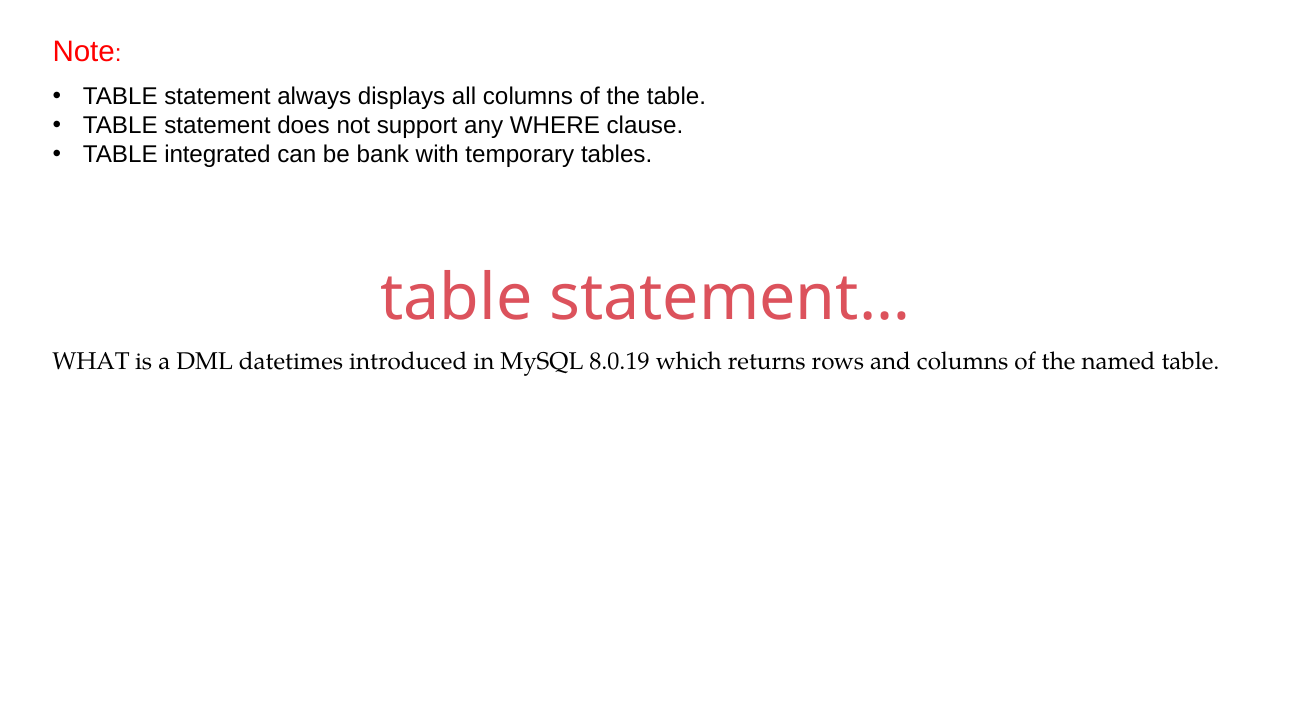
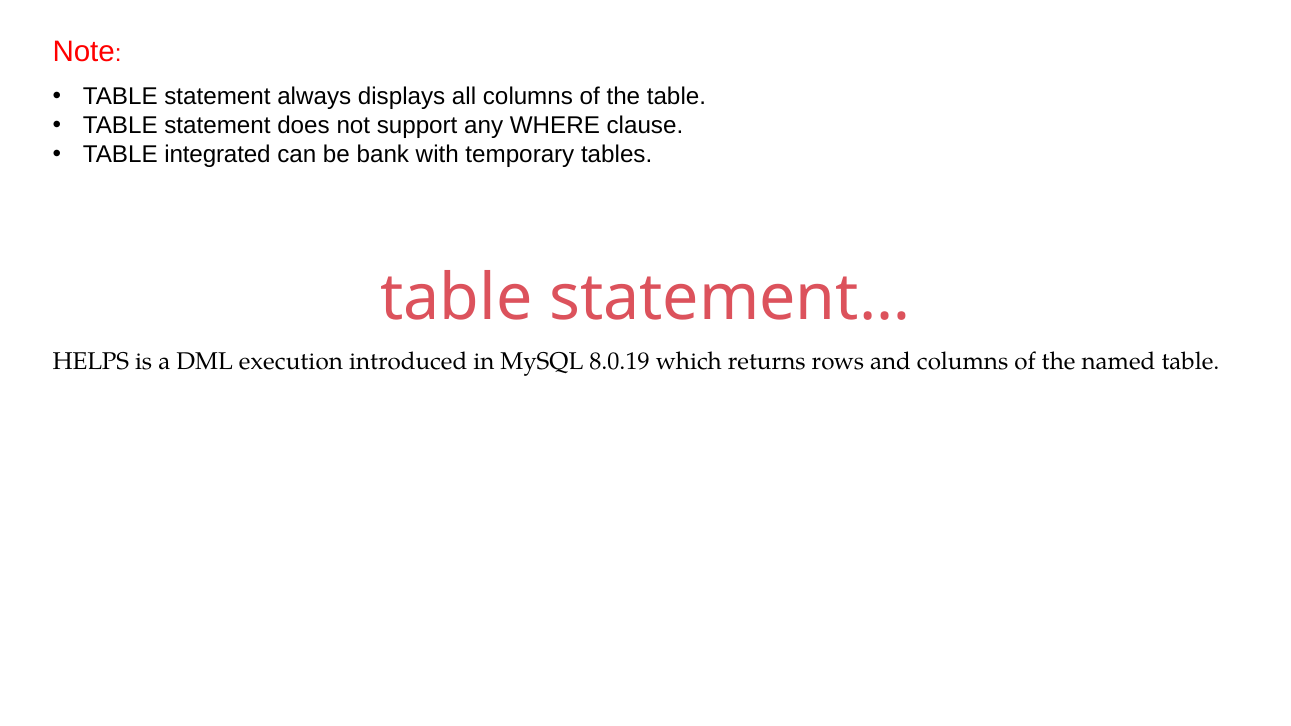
WHAT: WHAT -> HELPS
datetimes: datetimes -> execution
